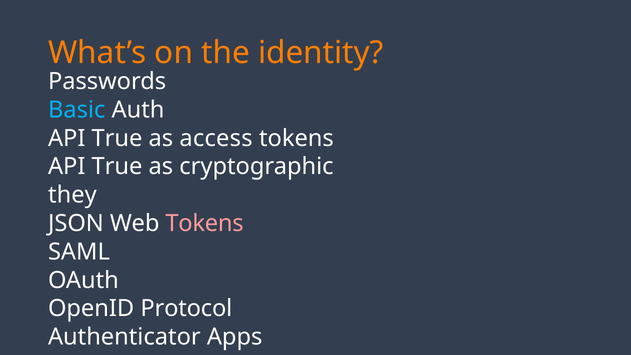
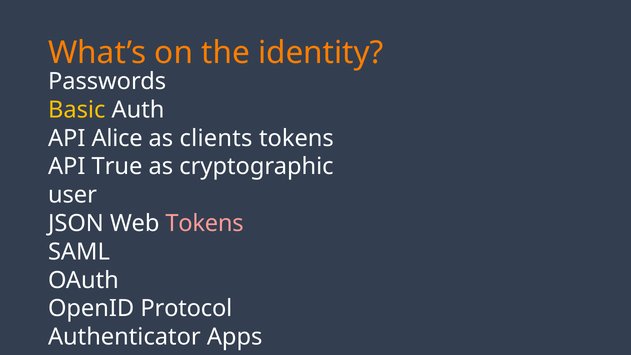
Basic colour: light blue -> yellow
True at (117, 138): True -> Alice
access: access -> clients
they: they -> user
